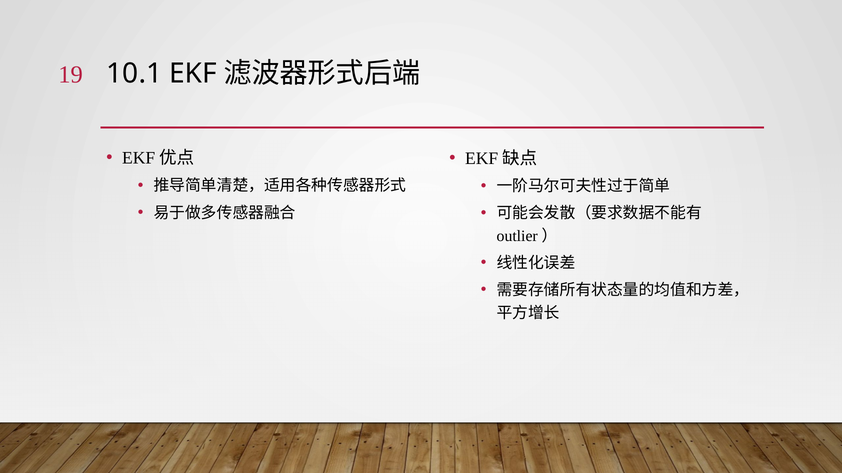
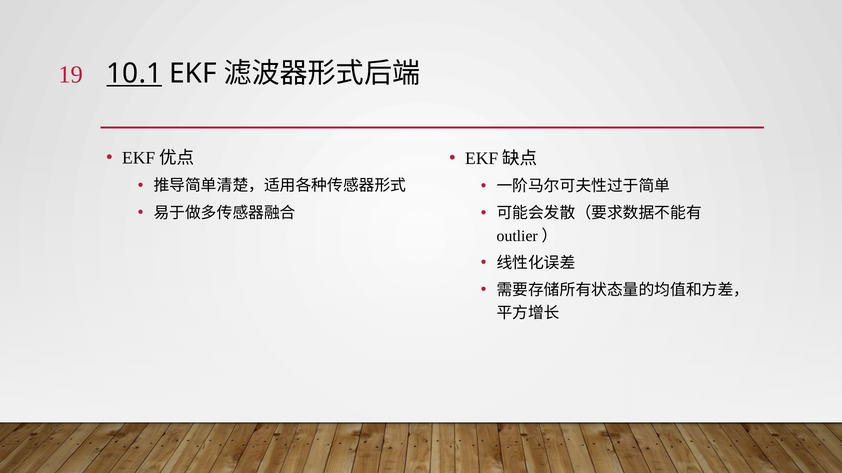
10.1 underline: none -> present
